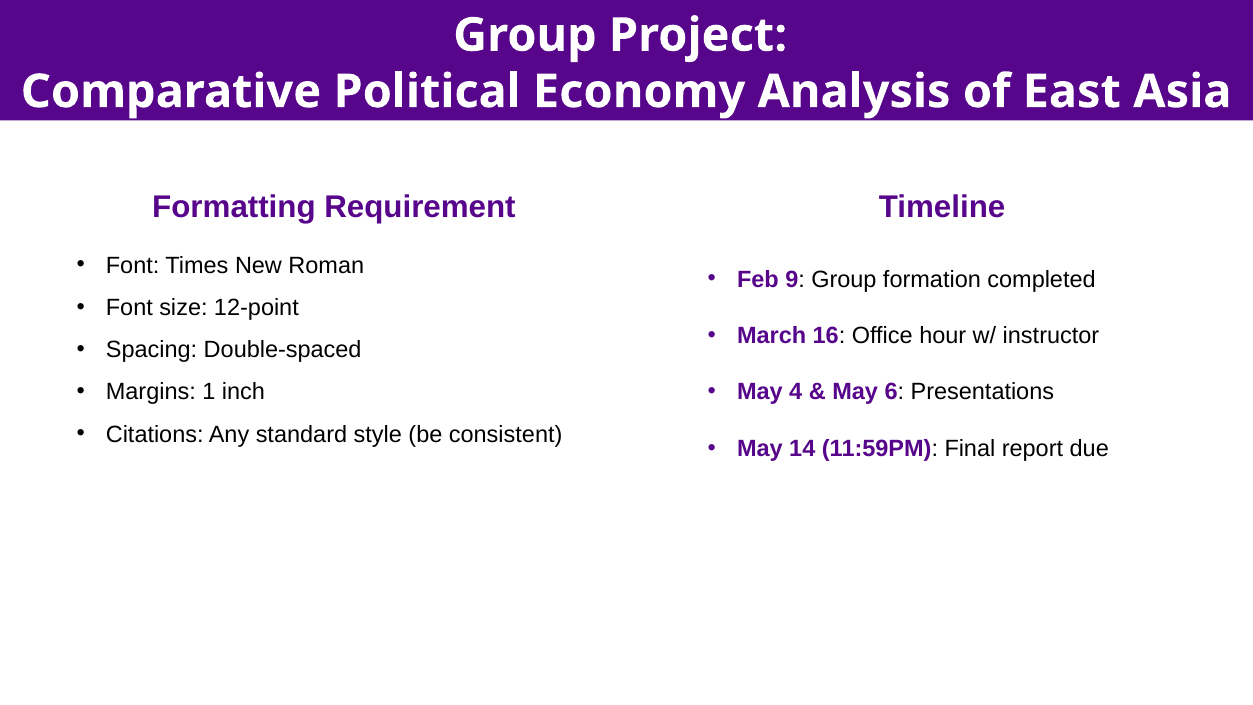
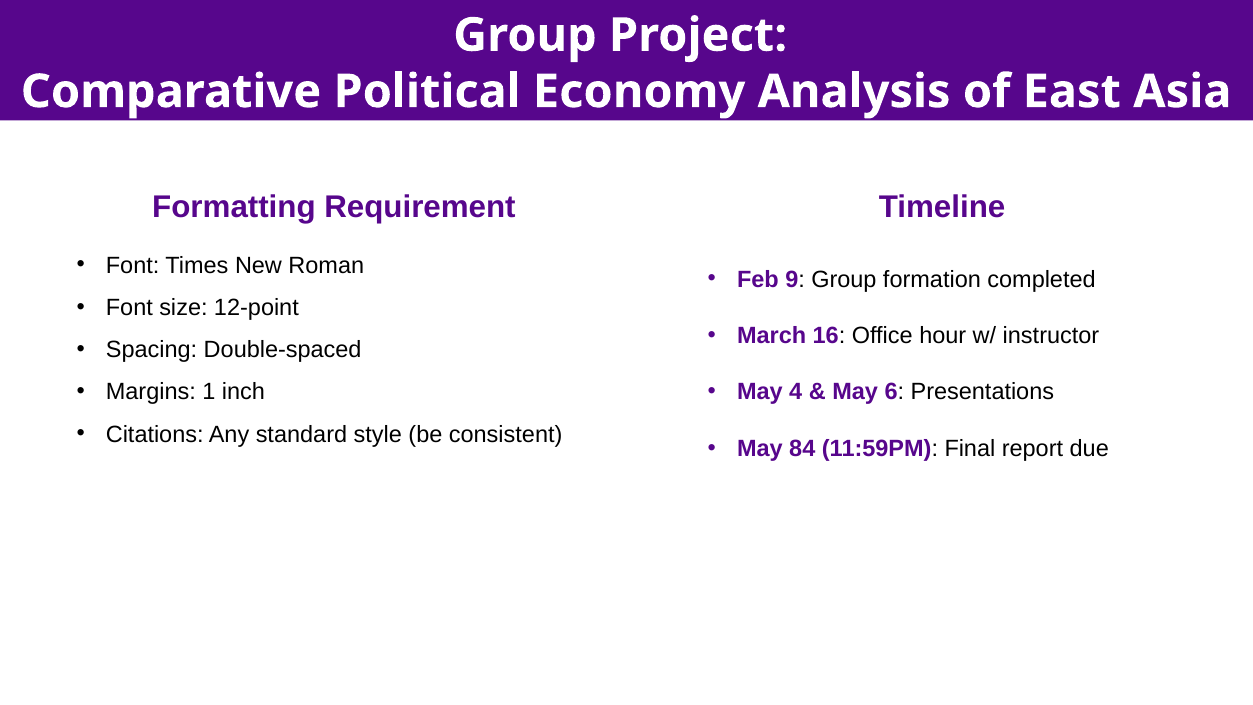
14: 14 -> 84
